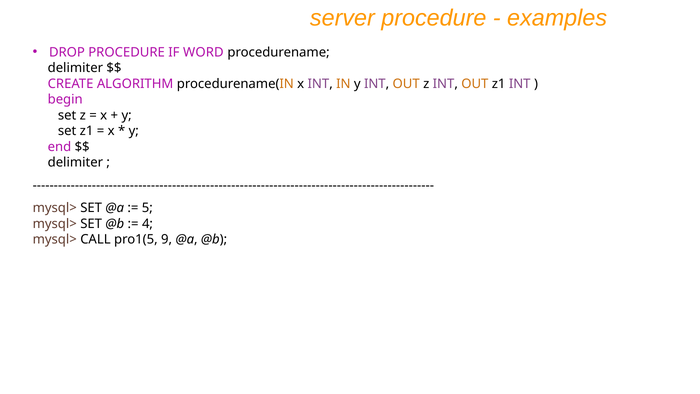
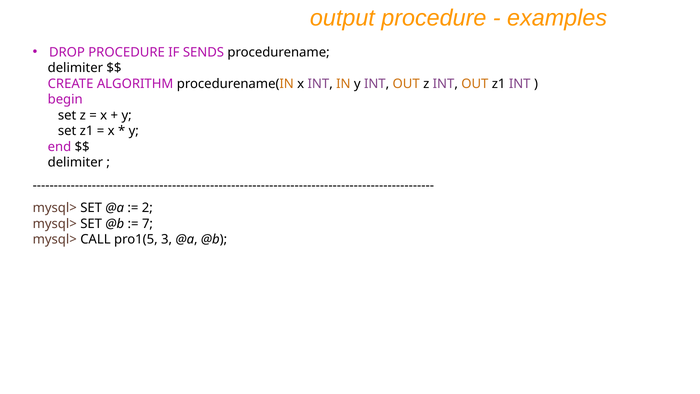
server: server -> output
WORD: WORD -> SENDS
5: 5 -> 2
4: 4 -> 7
9: 9 -> 3
